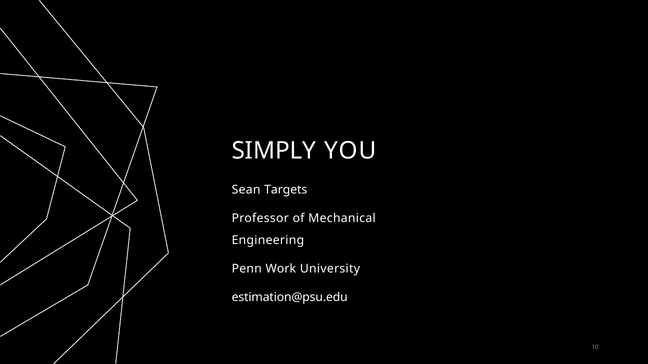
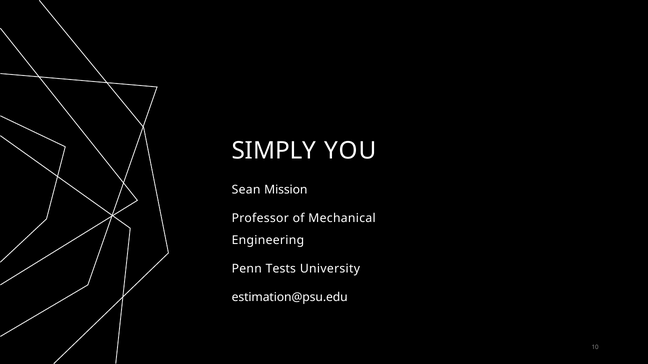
Targets: Targets -> Mission
Work: Work -> Tests
